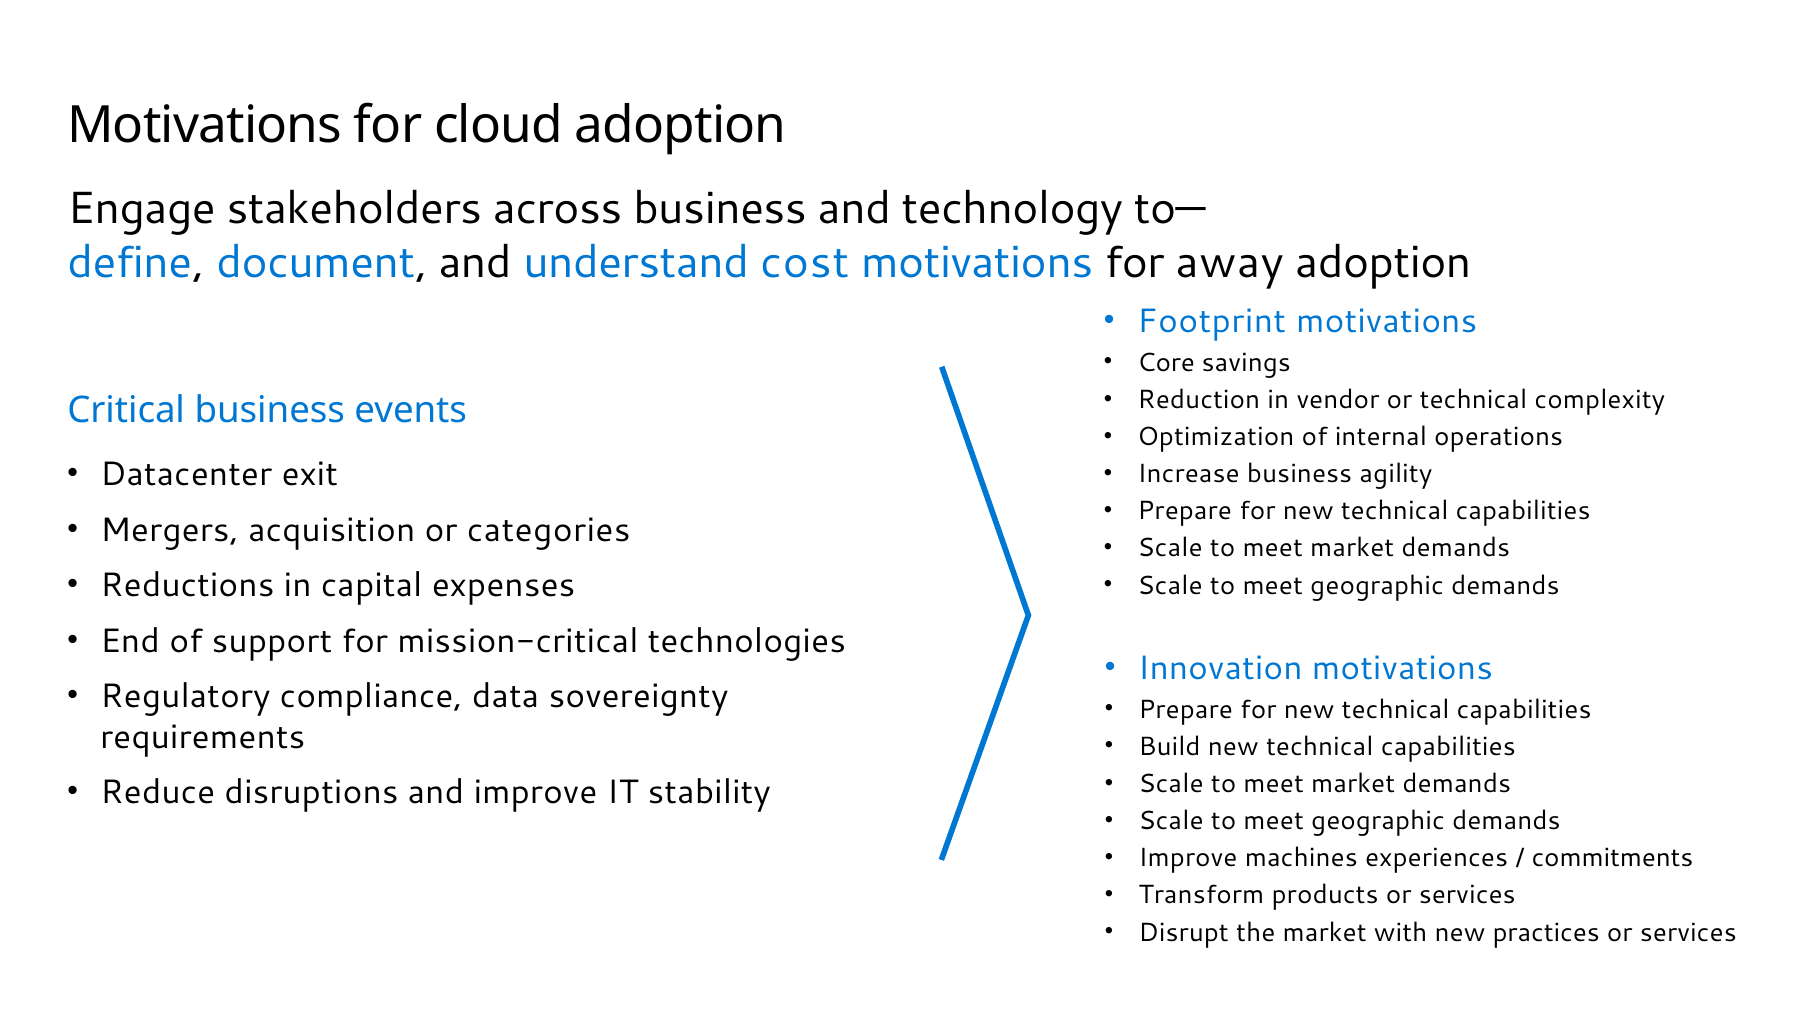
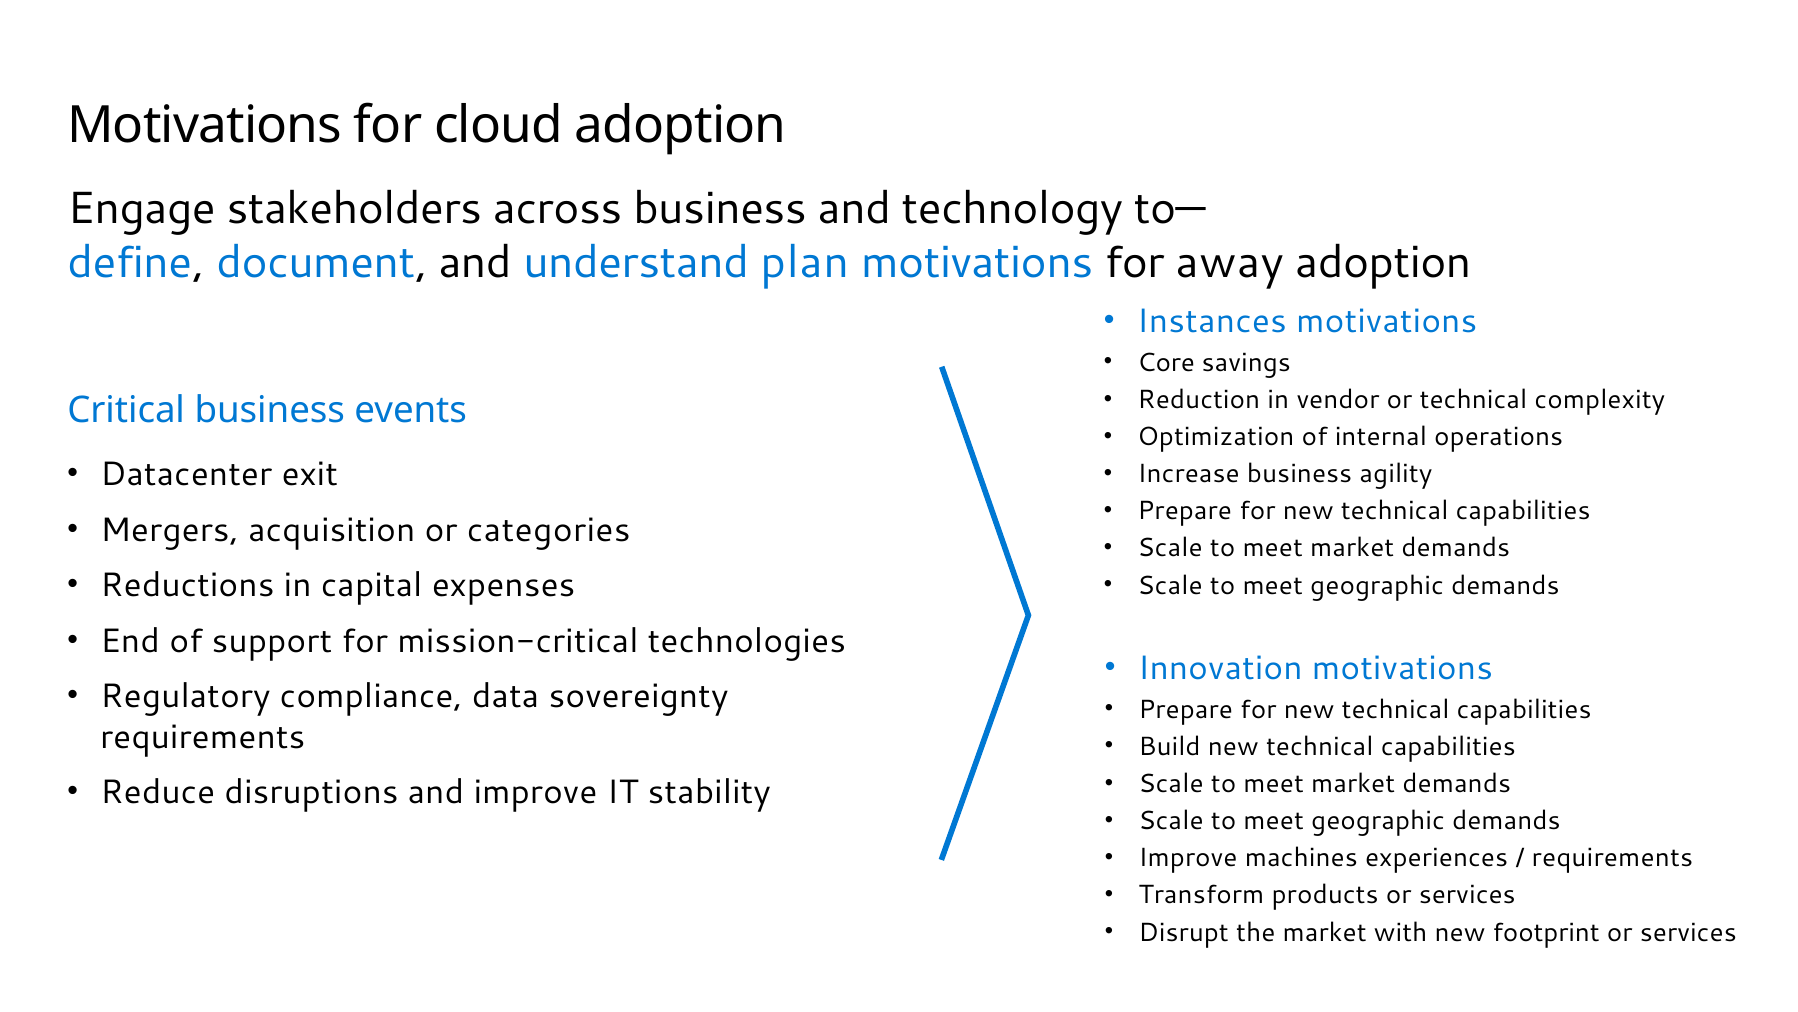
cost: cost -> plan
Footprint: Footprint -> Instances
commitments at (1613, 858): commitments -> requirements
practices: practices -> footprint
